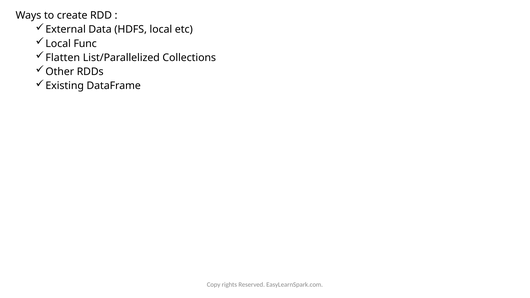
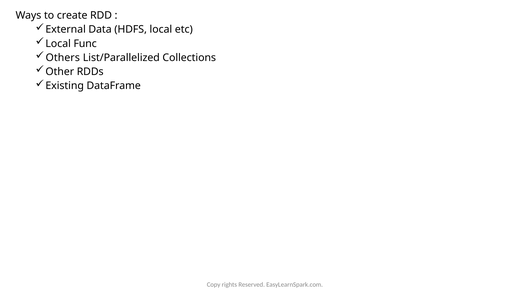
Flatten: Flatten -> Others
